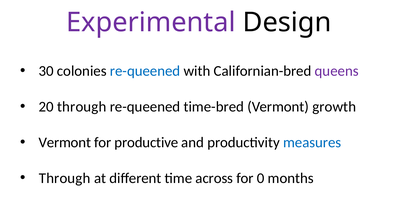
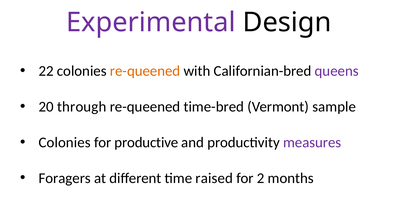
30: 30 -> 22
re-queened at (145, 71) colour: blue -> orange
growth: growth -> sample
Vermont at (65, 142): Vermont -> Colonies
measures colour: blue -> purple
Through at (65, 178): Through -> Foragers
across: across -> raised
0: 0 -> 2
